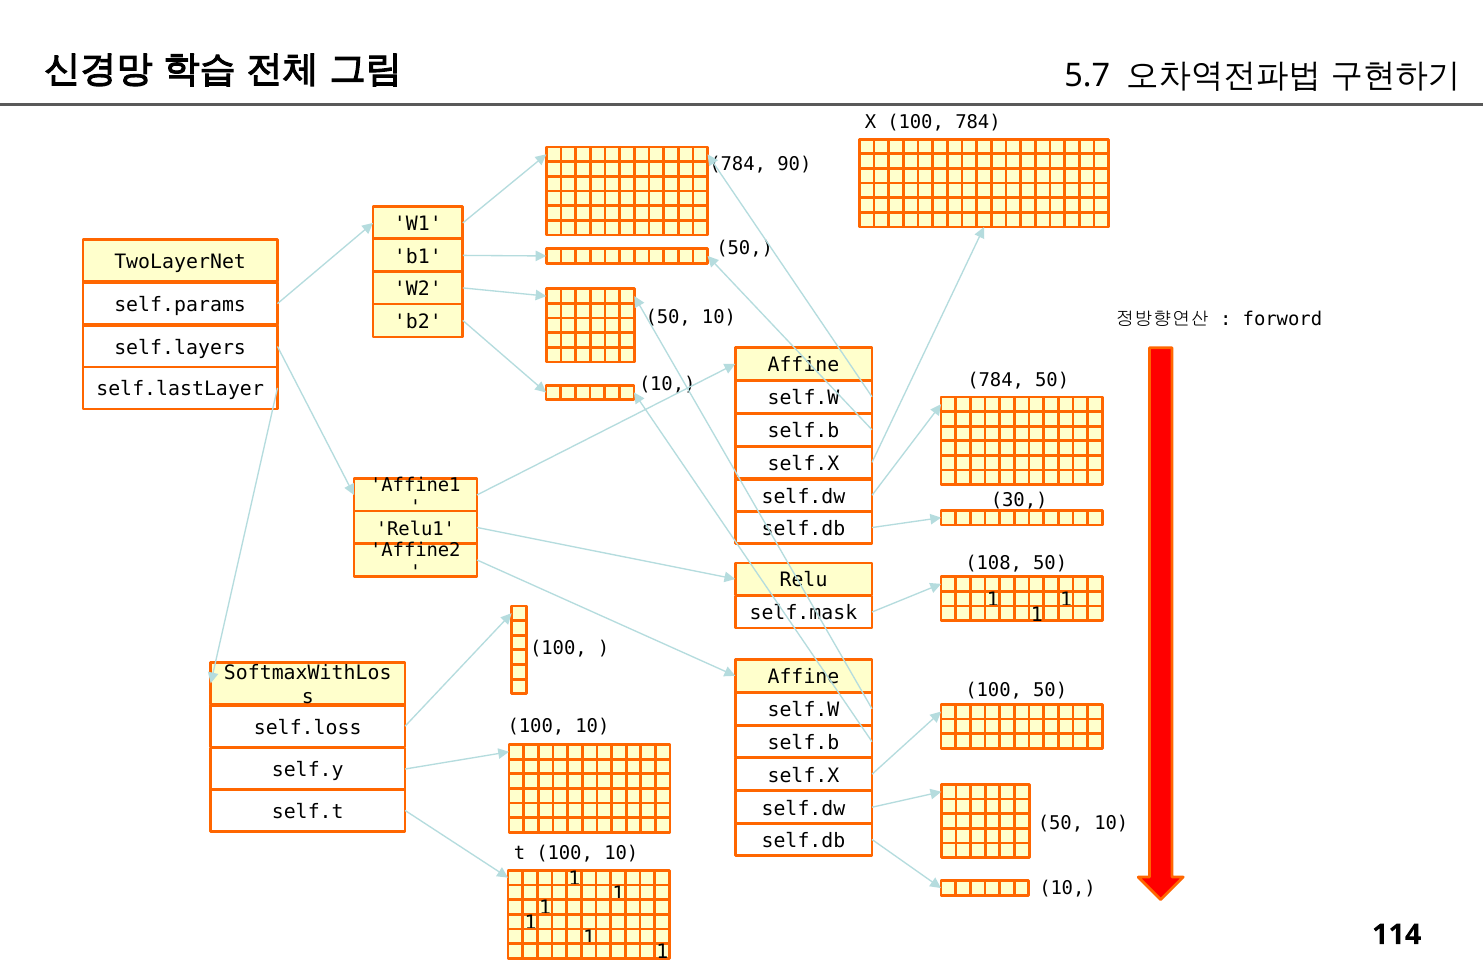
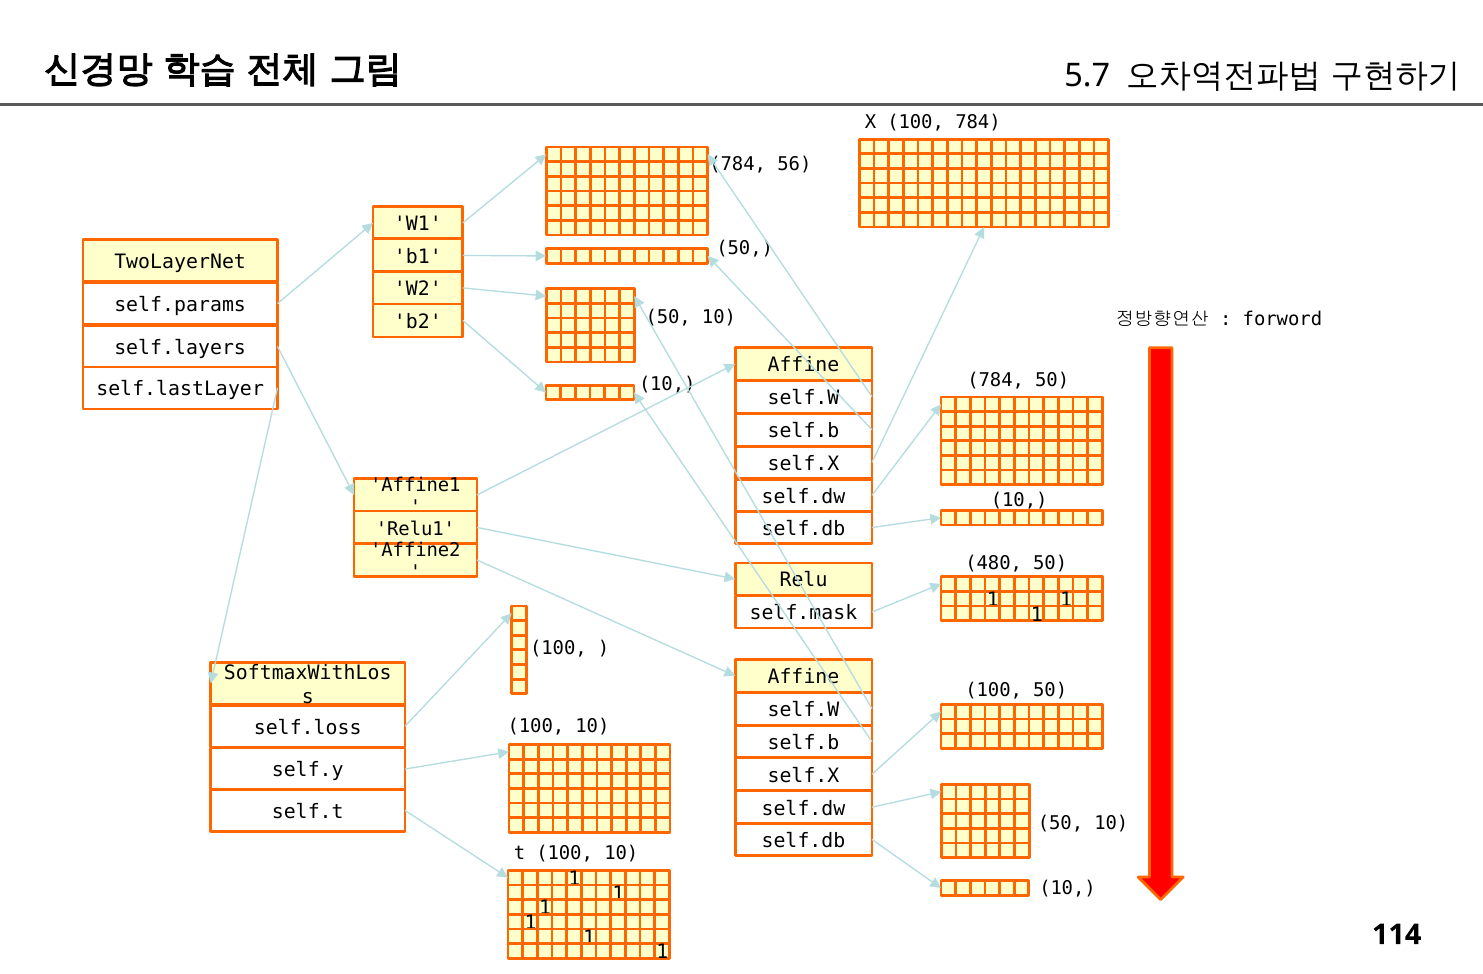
90: 90 -> 56
30 at (1019, 500): 30 -> 10
108: 108 -> 480
